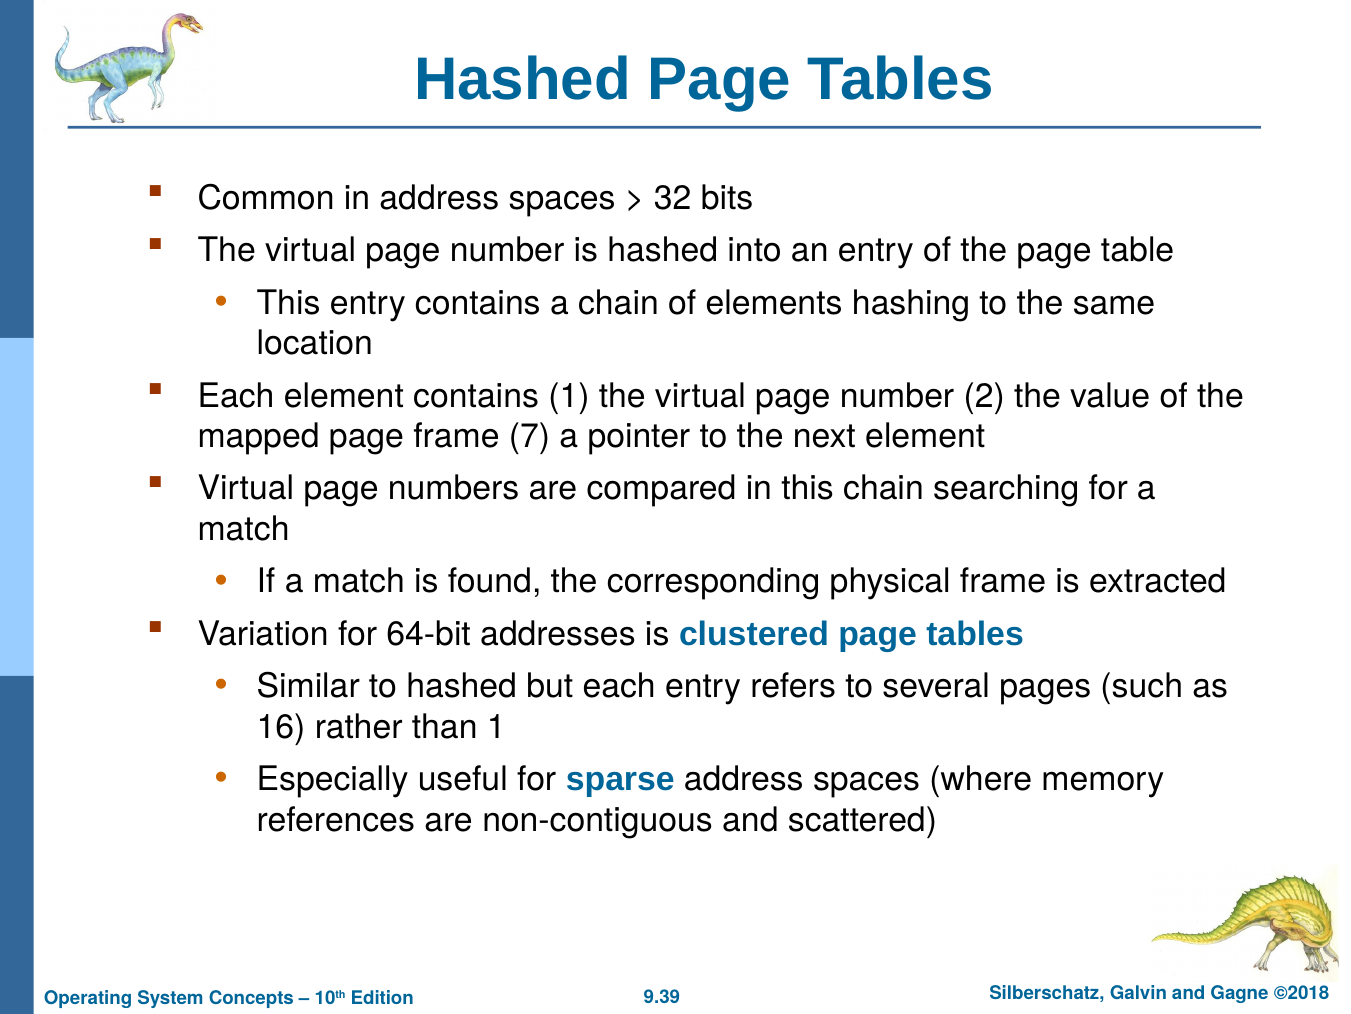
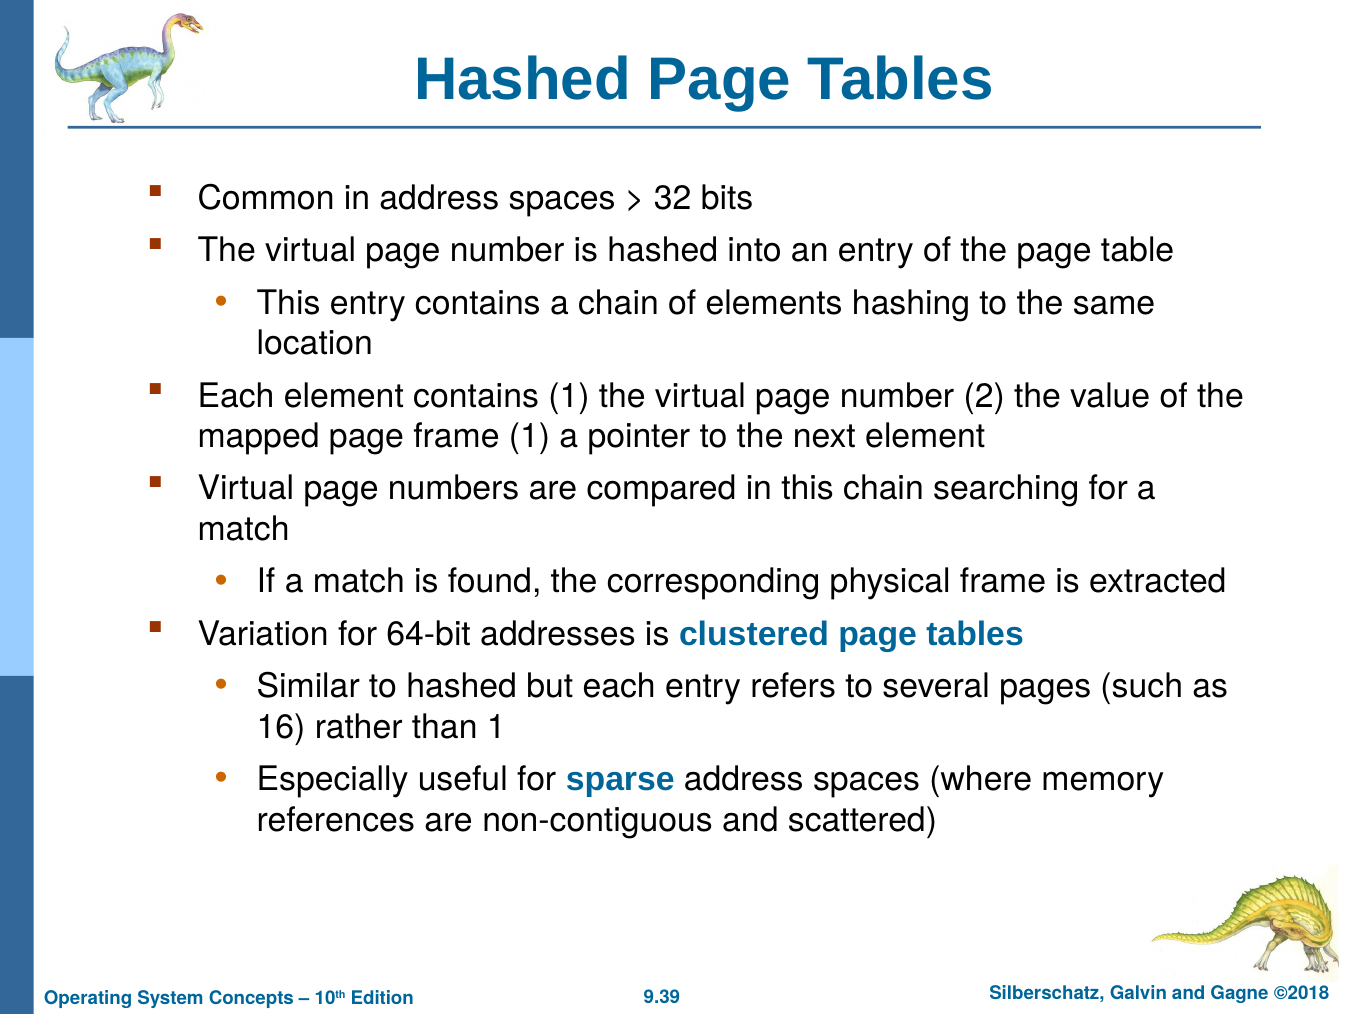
frame 7: 7 -> 1
